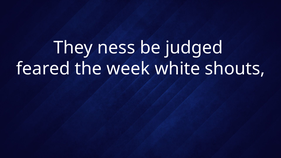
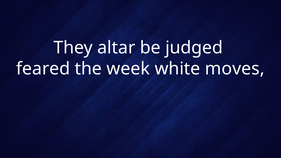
ness: ness -> altar
shouts: shouts -> moves
